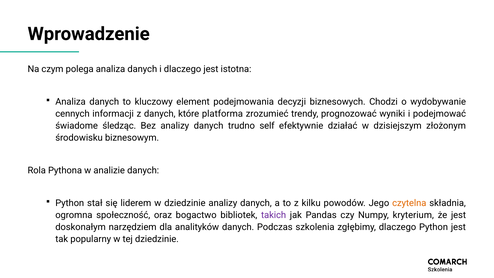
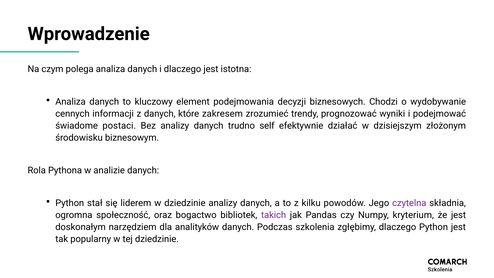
platforma: platforma -> zakresem
śledząc: śledząc -> postaci
czytelna colour: orange -> purple
